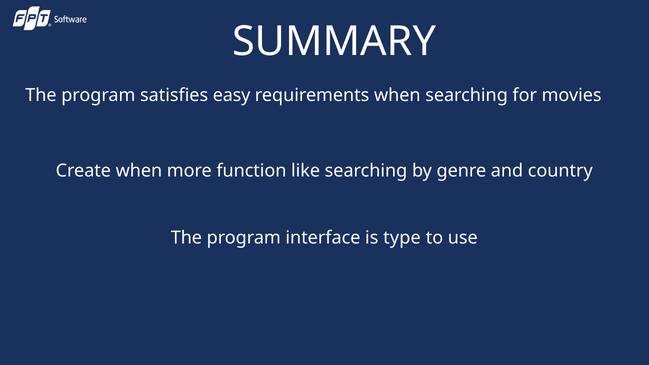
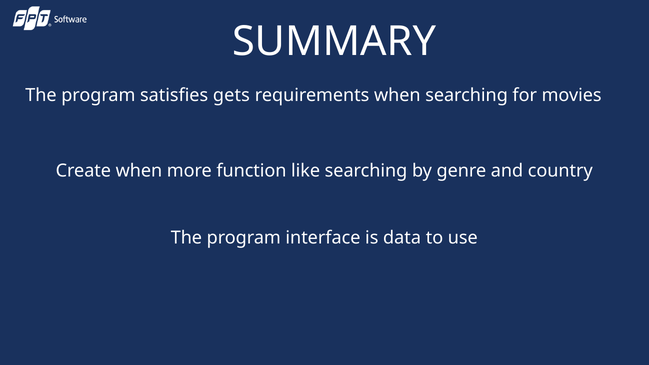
easy: easy -> gets
type: type -> data
